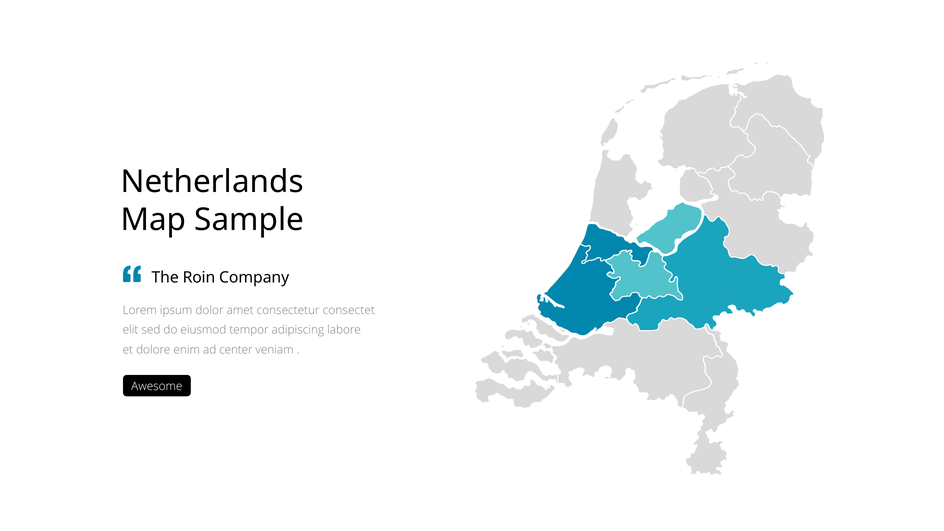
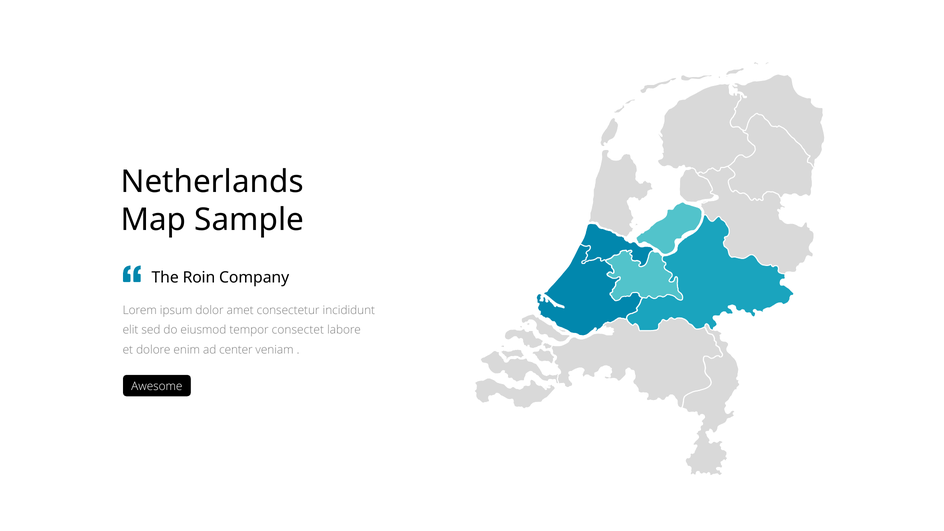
consectet: consectet -> incididunt
adipiscing: adipiscing -> consectet
